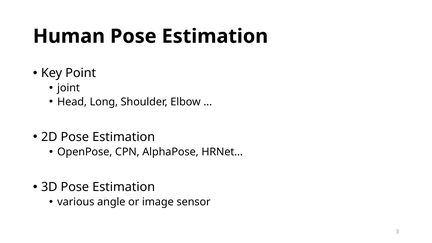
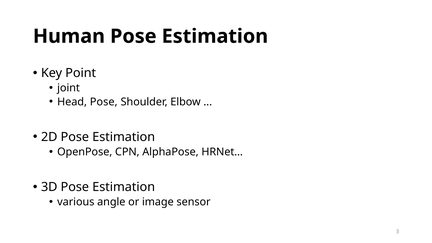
Head Long: Long -> Pose
